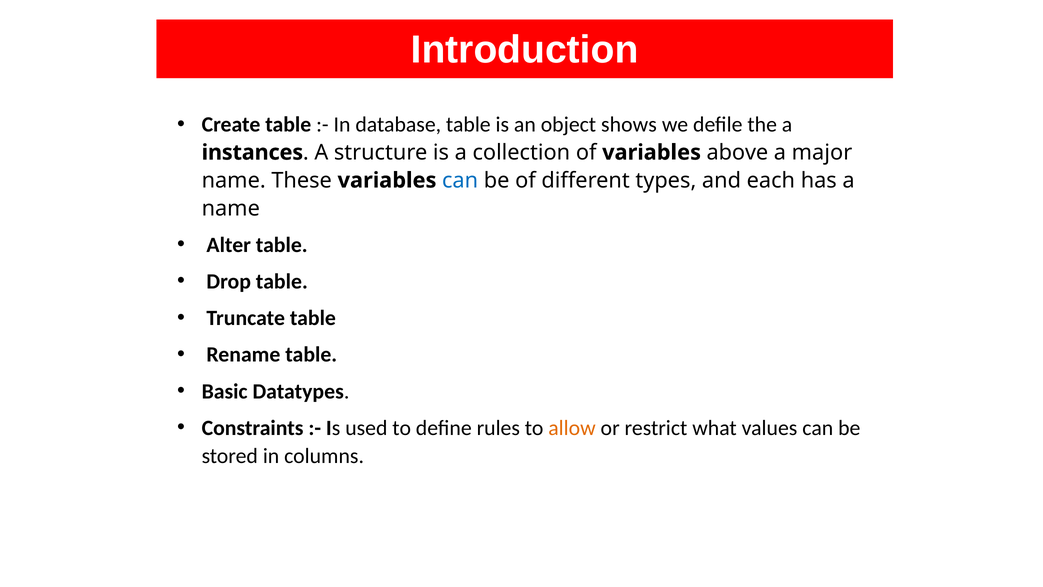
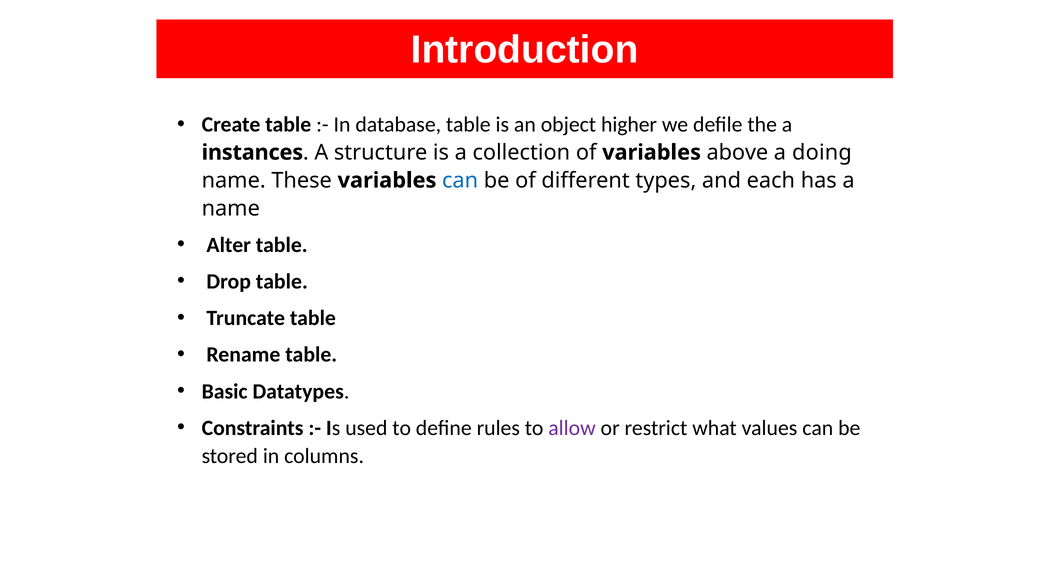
shows: shows -> higher
major: major -> doing
allow colour: orange -> purple
